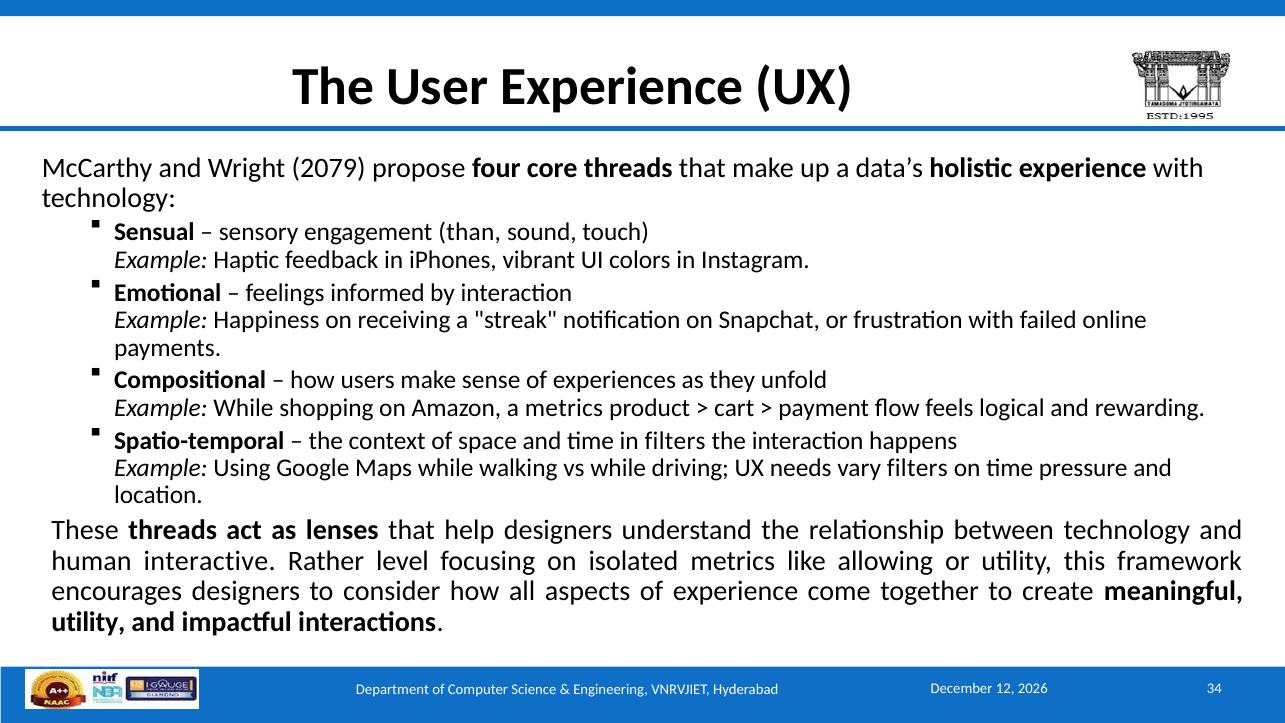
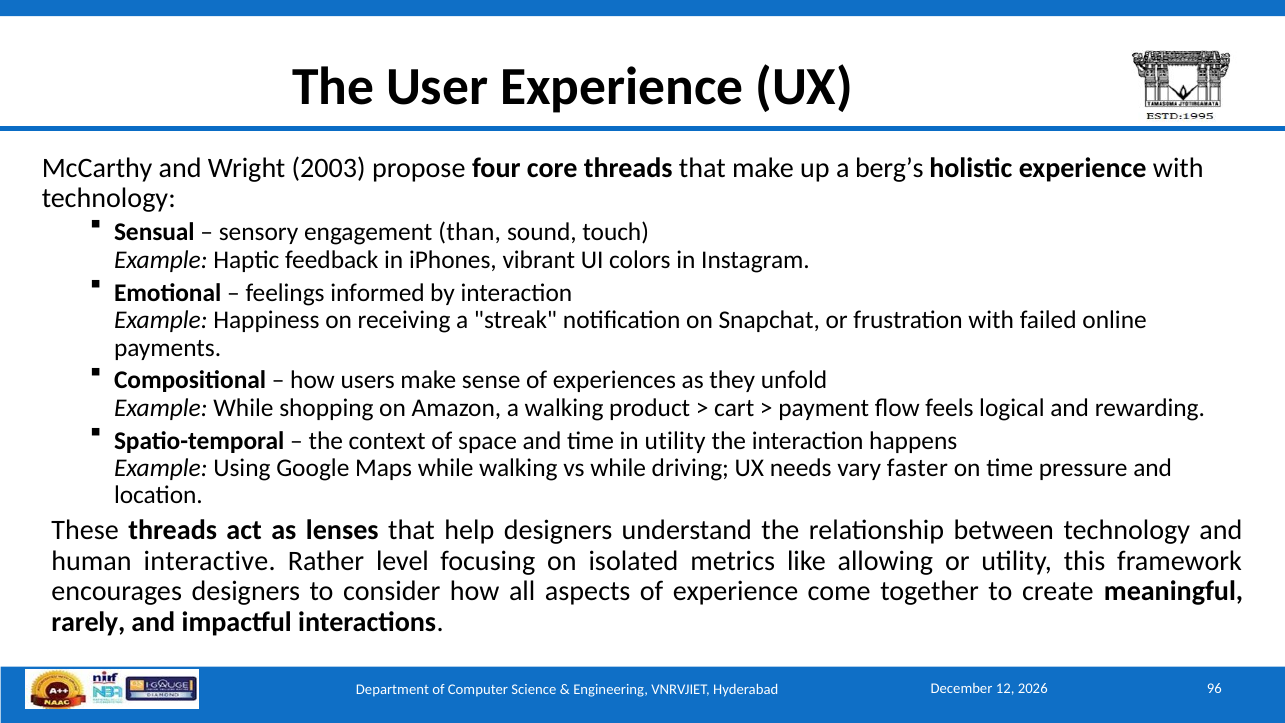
2079: 2079 -> 2003
data’s: data’s -> berg’s
a metrics: metrics -> walking
in filters: filters -> utility
vary filters: filters -> faster
utility at (88, 622): utility -> rarely
34: 34 -> 96
